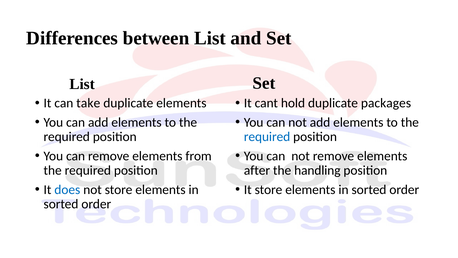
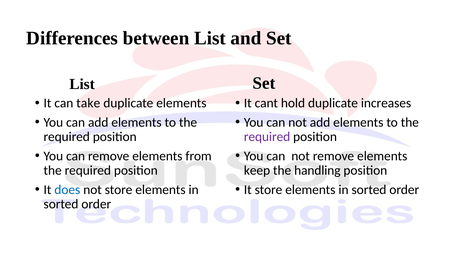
packages: packages -> increases
required at (267, 137) colour: blue -> purple
after: after -> keep
